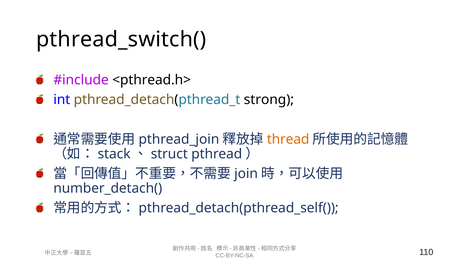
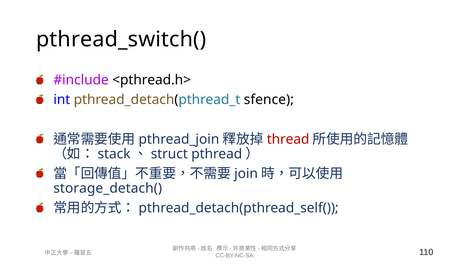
strong: strong -> sfence
thread colour: orange -> red
number_detach(: number_detach( -> storage_detach(
